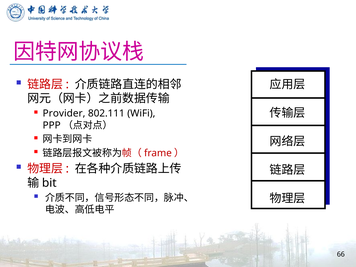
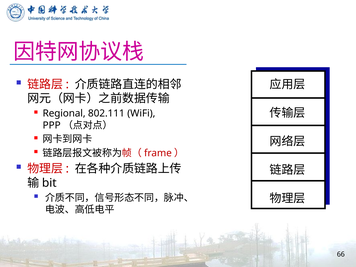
Provider: Provider -> Regional
